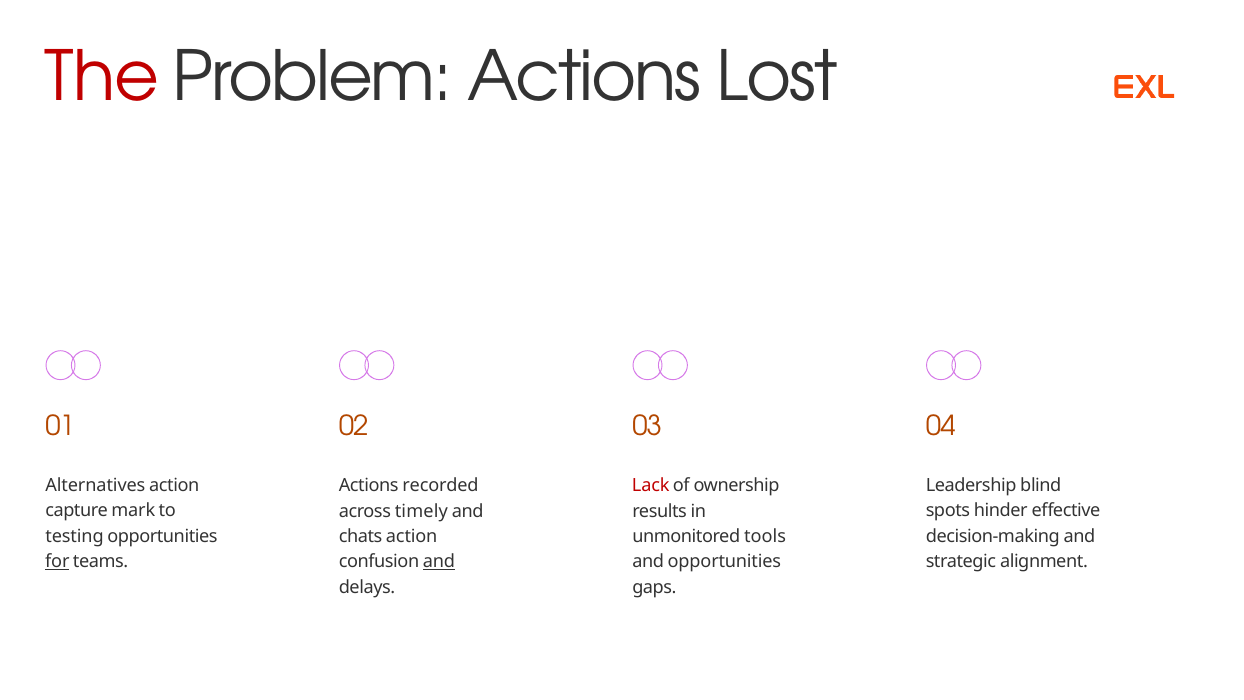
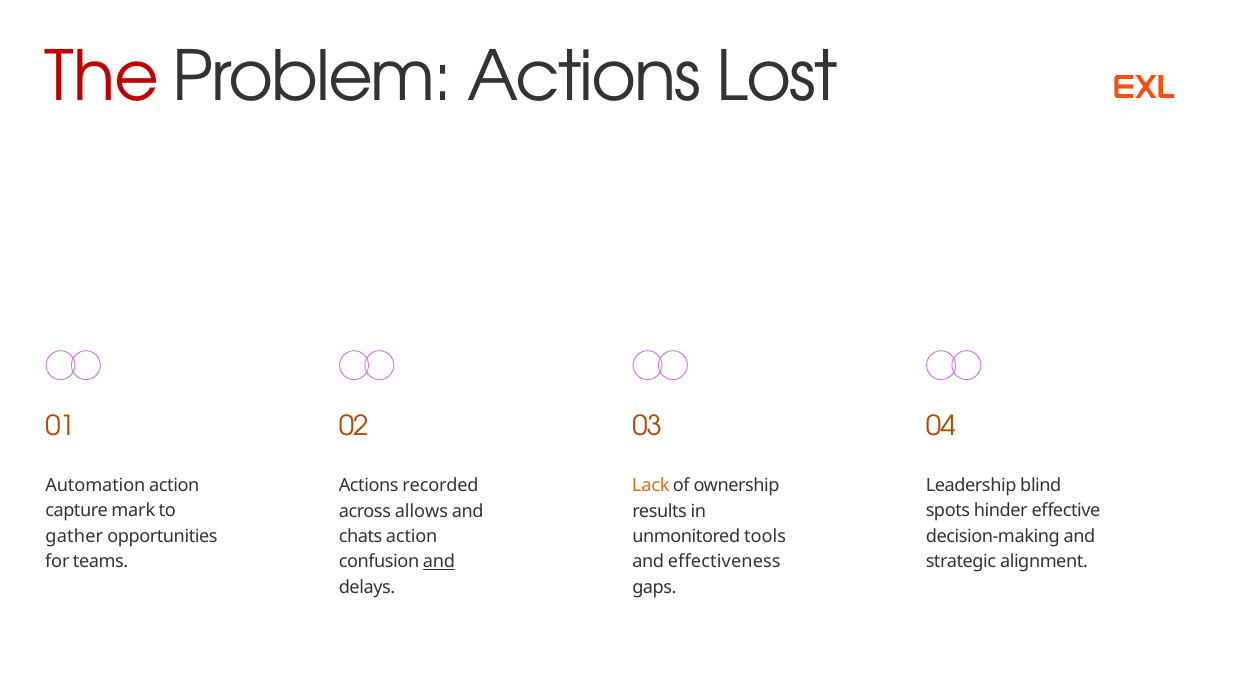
Alternatives: Alternatives -> Automation
Lack colour: red -> orange
timely: timely -> allows
testing: testing -> gather
for underline: present -> none
and opportunities: opportunities -> effectiveness
